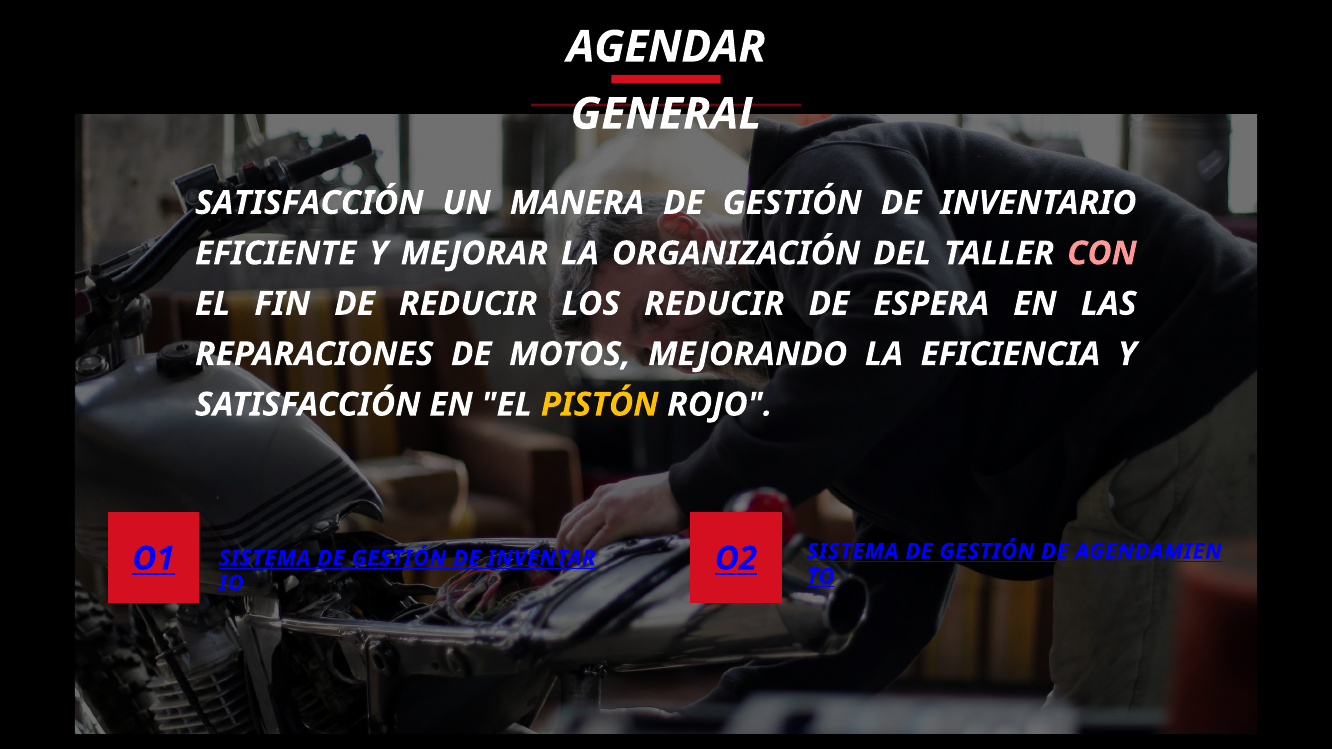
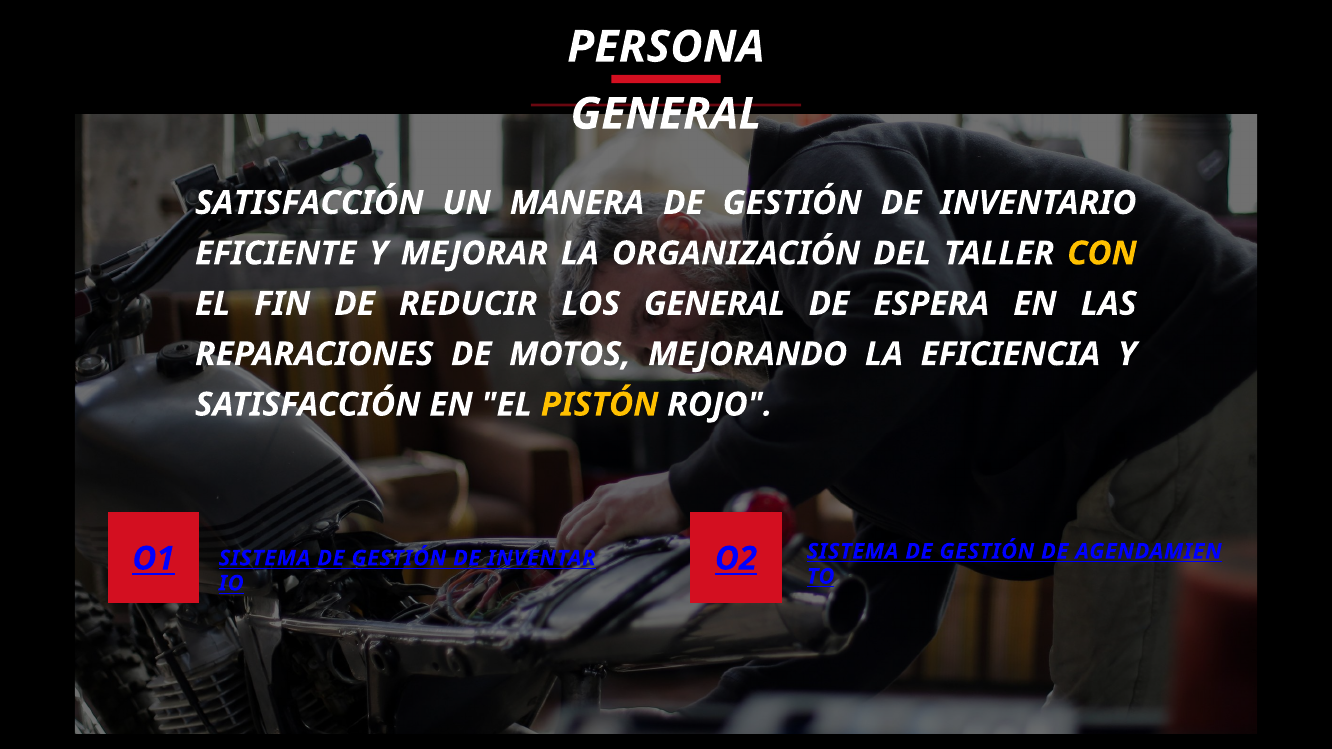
AGENDAR: AGENDAR -> PERSONA
CON colour: pink -> yellow
LOS REDUCIR: REDUCIR -> GENERAL
